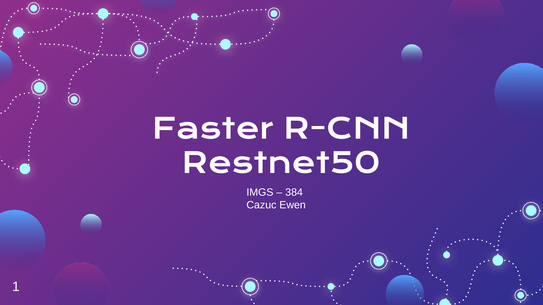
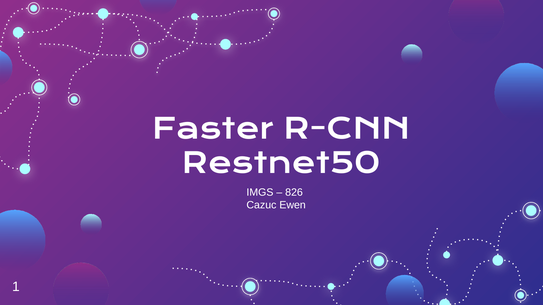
384: 384 -> 826
